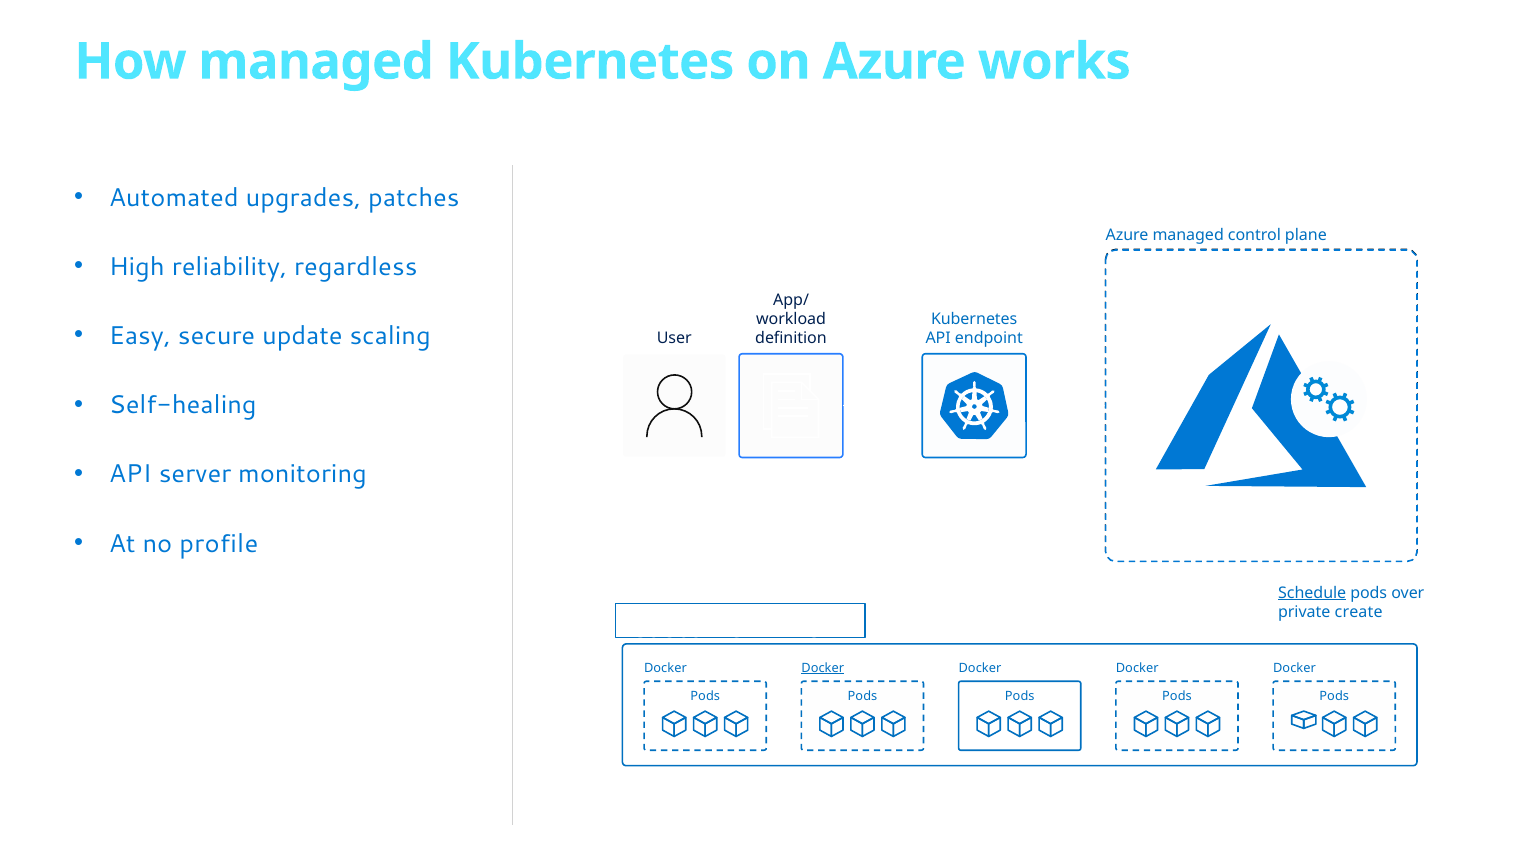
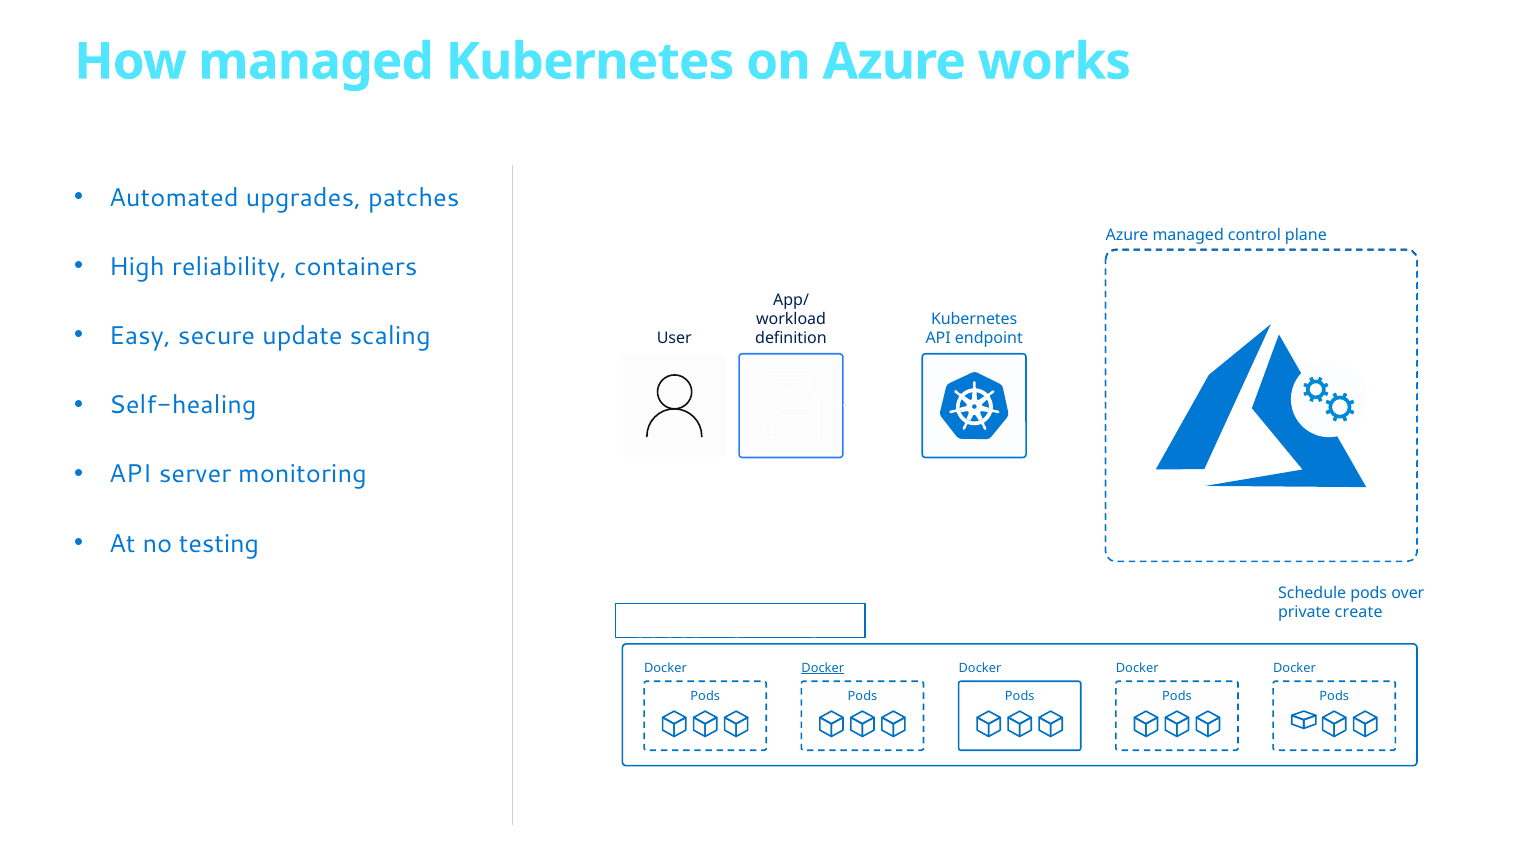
regardless: regardless -> containers
profile: profile -> testing
Schedule underline: present -> none
